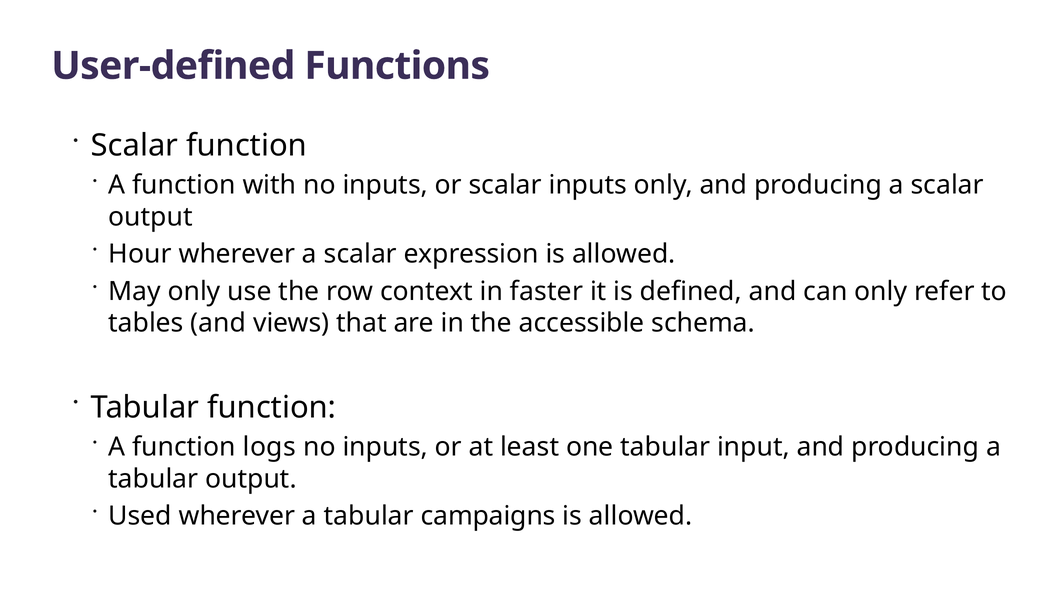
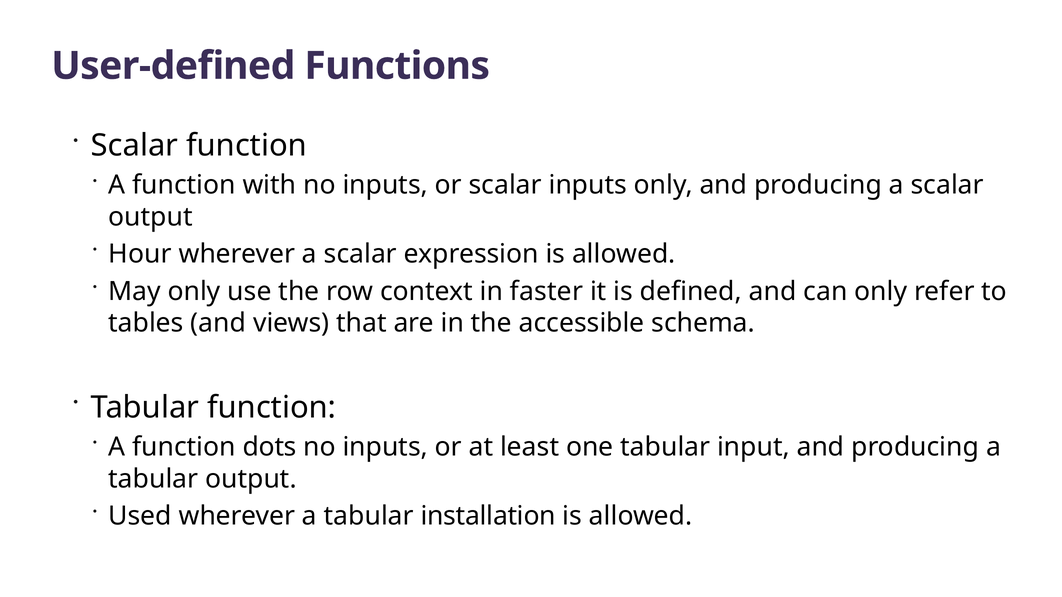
logs: logs -> dots
campaigns: campaigns -> installation
